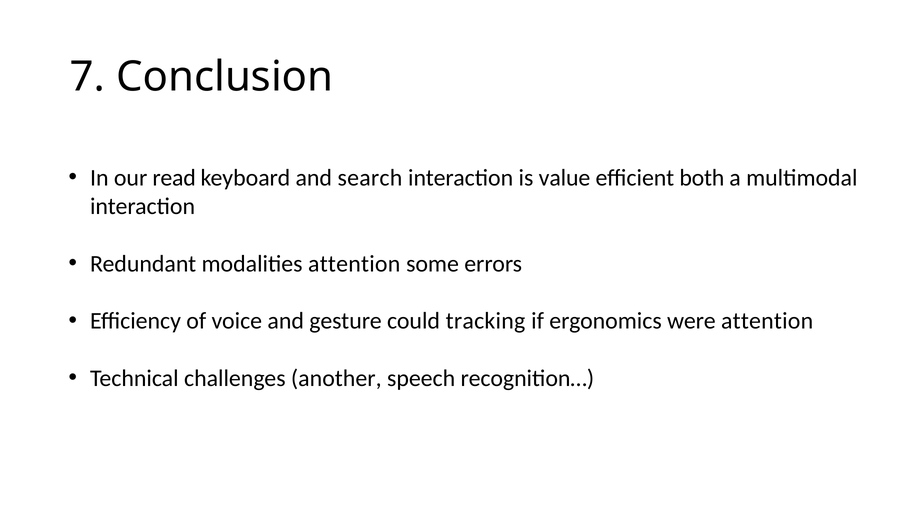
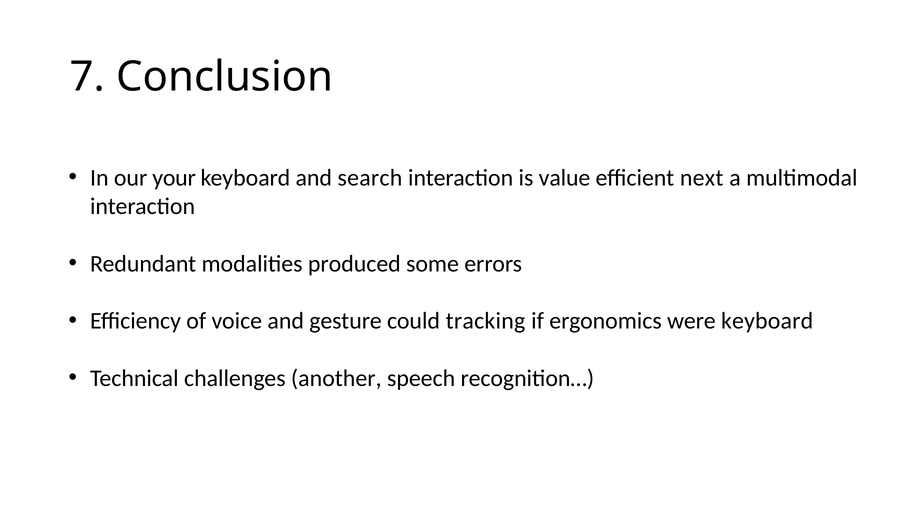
read: read -> your
both: both -> next
modalities attention: attention -> produced
were attention: attention -> keyboard
